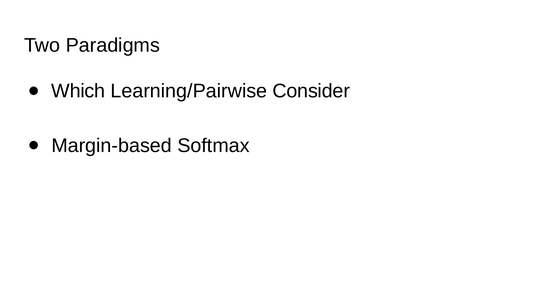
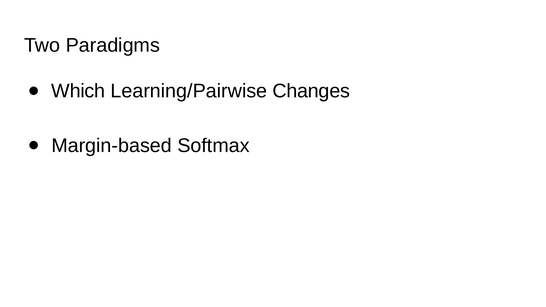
Consider: Consider -> Changes
